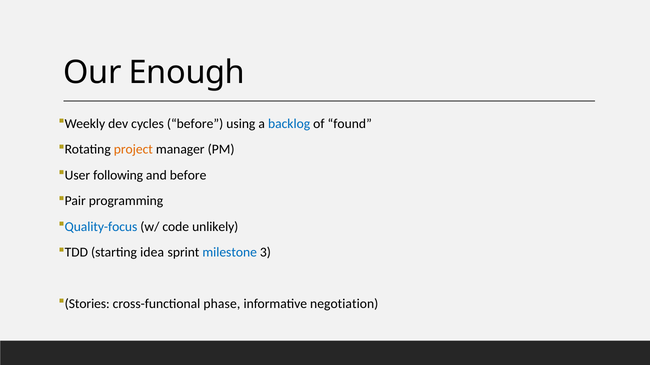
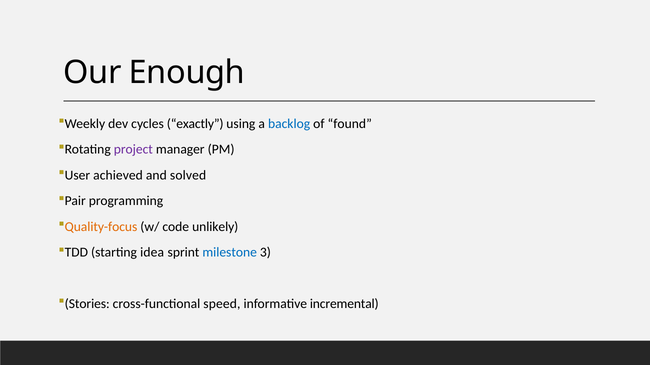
cycles before: before -> exactly
project colour: orange -> purple
following: following -> achieved
and before: before -> solved
Quality-focus colour: blue -> orange
phase: phase -> speed
negotiation: negotiation -> incremental
